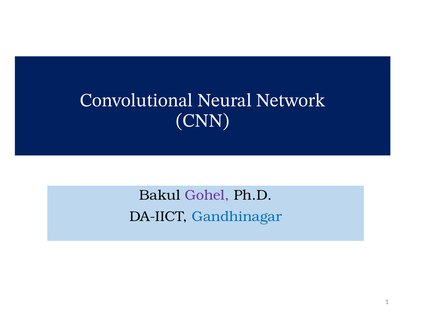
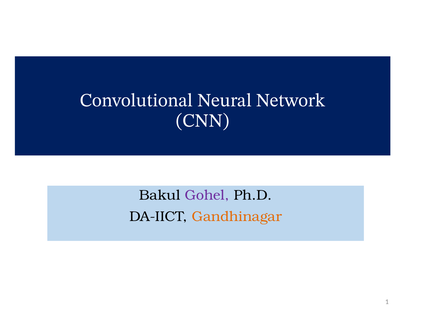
Gandhinagar colour: blue -> orange
